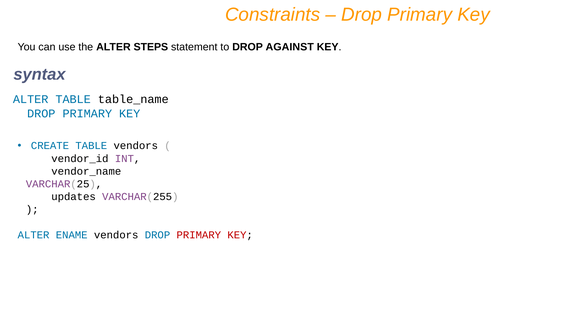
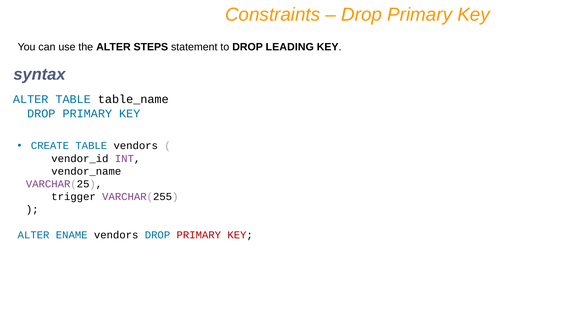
AGAINST: AGAINST -> LEADING
updates: updates -> trigger
